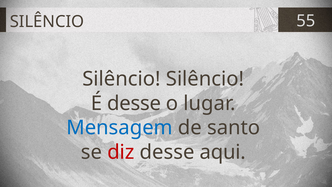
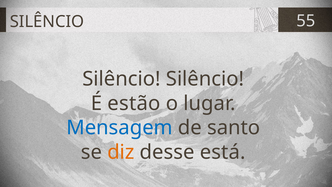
É desse: desse -> estão
diz colour: red -> orange
aqui: aqui -> está
